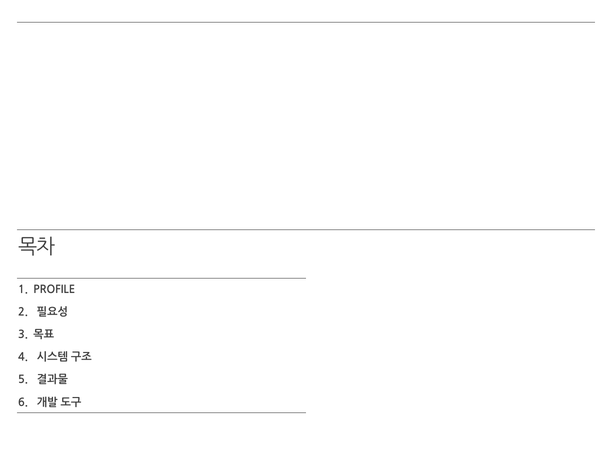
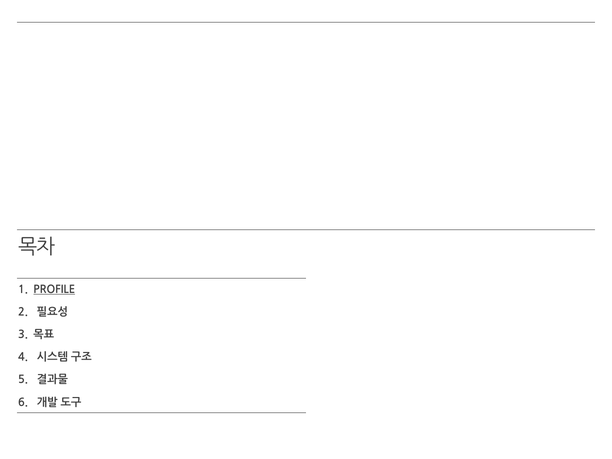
PROFILE underline: none -> present
